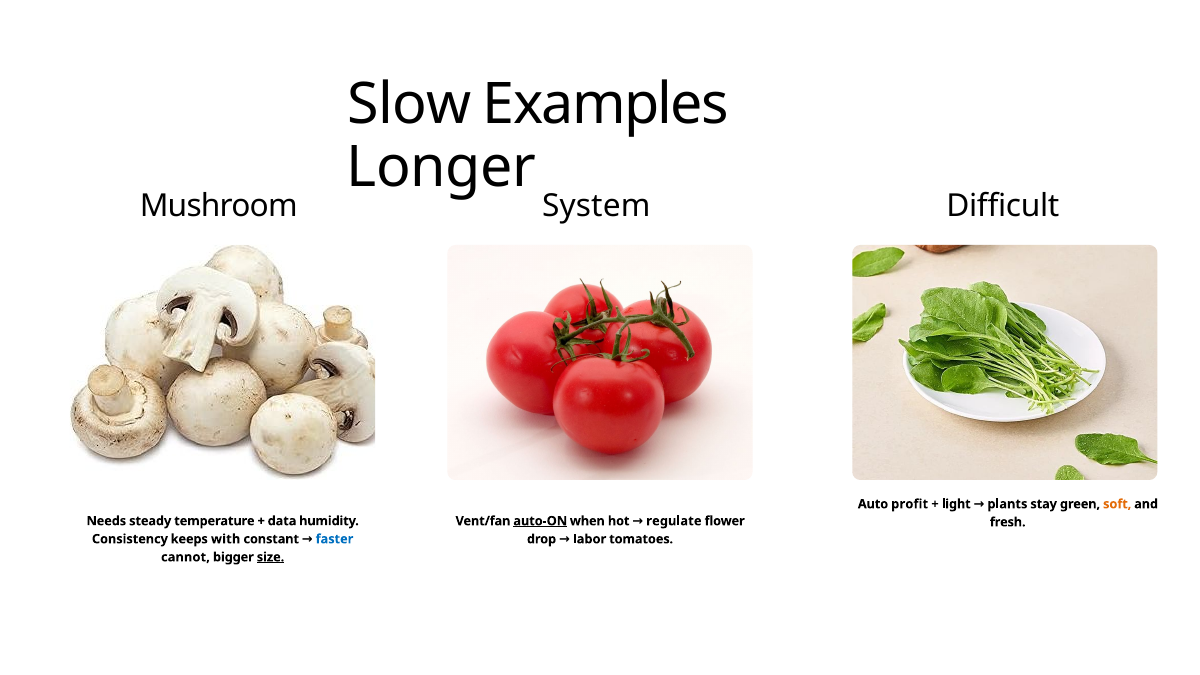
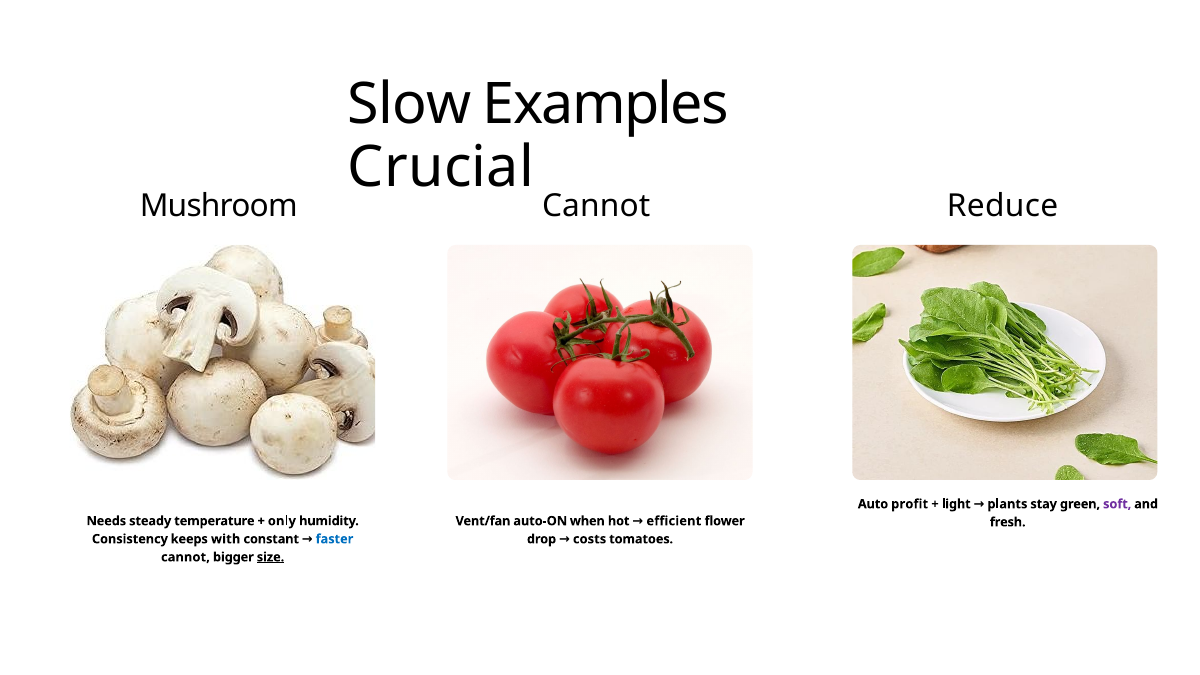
Longer: Longer -> Crucial
System at (596, 206): System -> Cannot
Difficult: Difficult -> Reduce
soft colour: orange -> purple
data: data -> only
auto-ON underline: present -> none
regulate: regulate -> efficient
labor: labor -> costs
